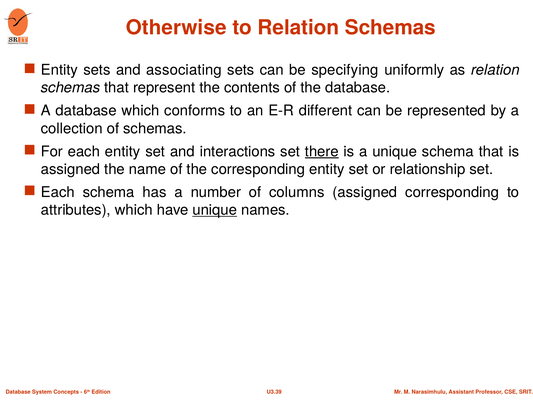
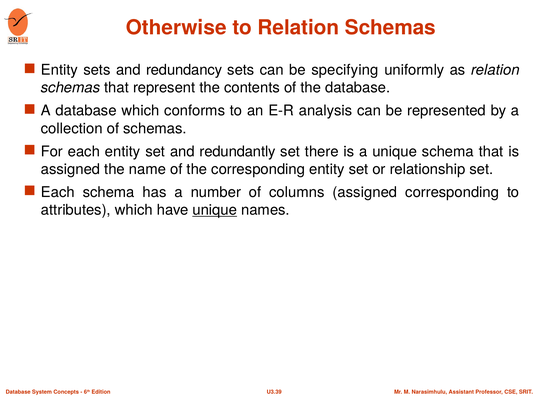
associating: associating -> redundancy
different: different -> analysis
interactions: interactions -> redundantly
there underline: present -> none
